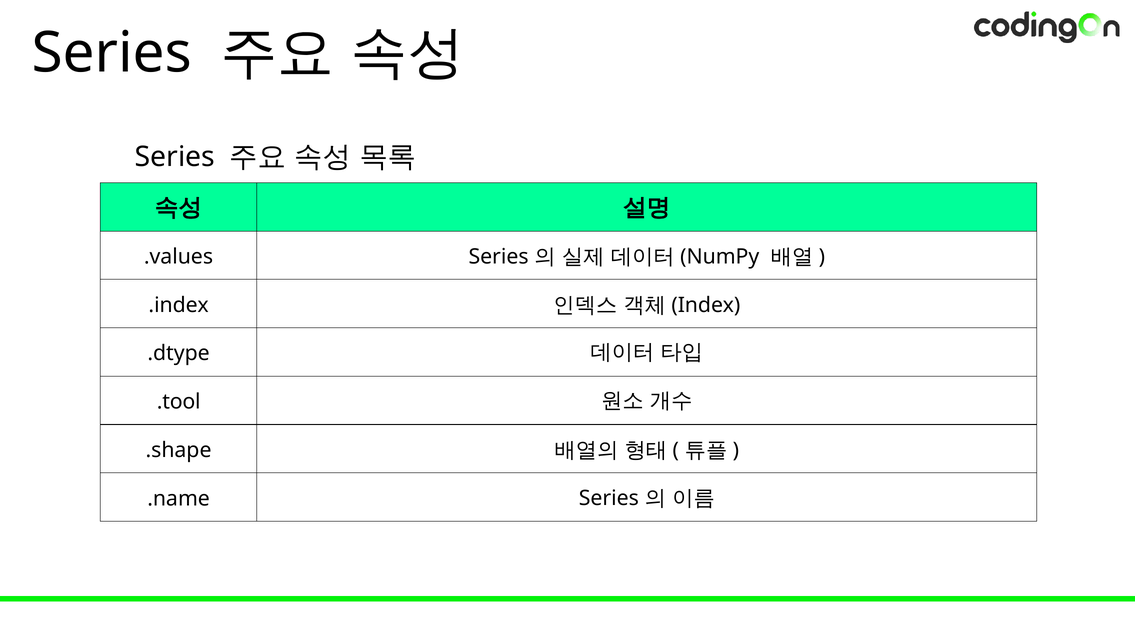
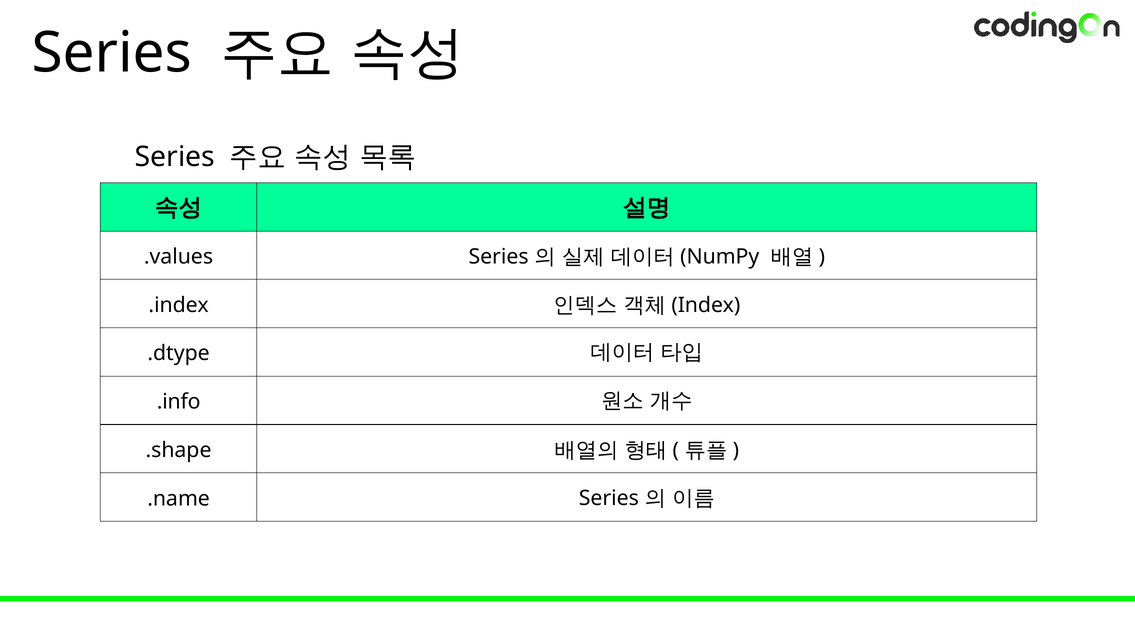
.tool: .tool -> .info
